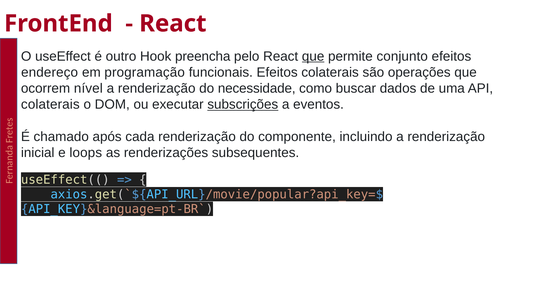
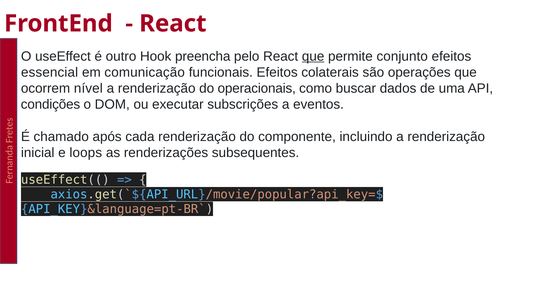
endereço: endereço -> essencial
programação: programação -> comunicação
necessidade: necessidade -> operacionais
colaterais at (50, 105): colaterais -> condições
subscrições underline: present -> none
